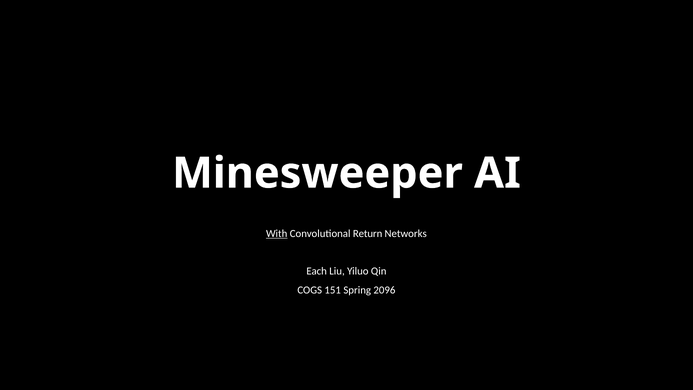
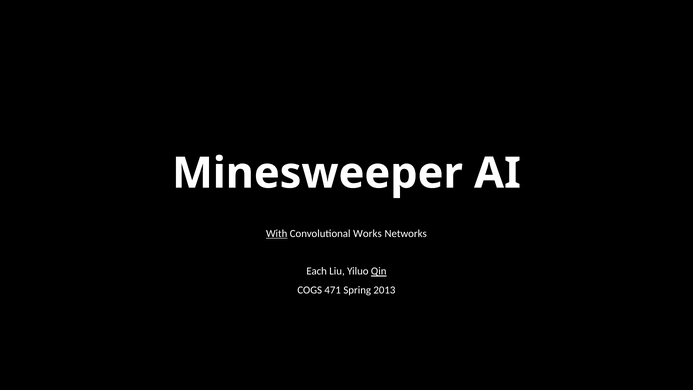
Return: Return -> Works
Qin underline: none -> present
151: 151 -> 471
2096: 2096 -> 2013
